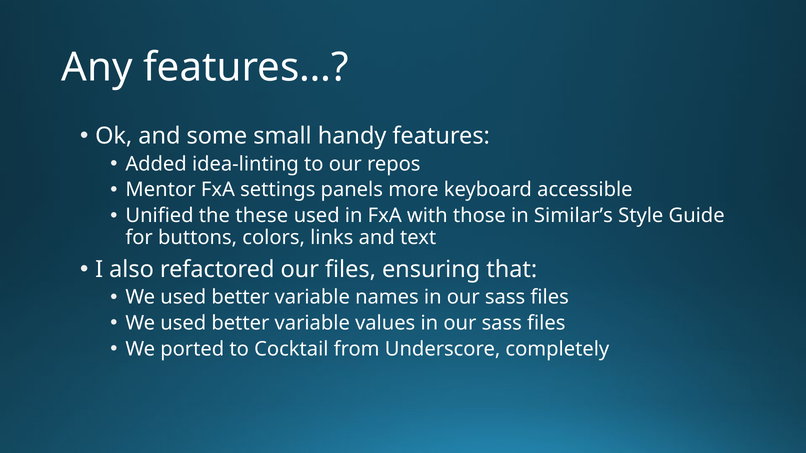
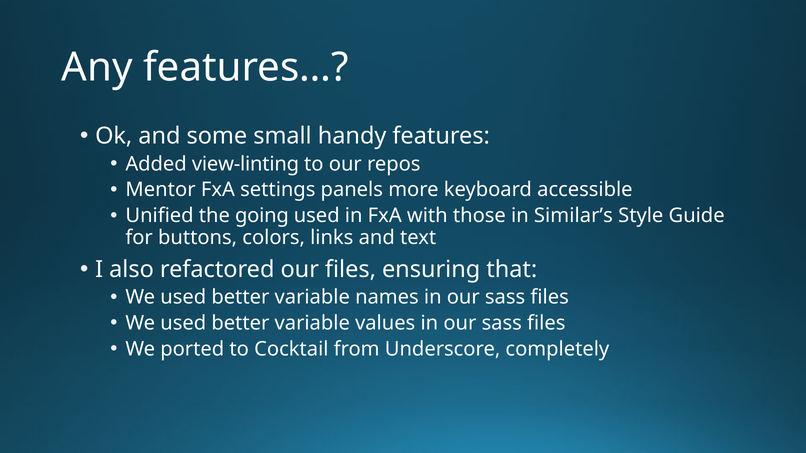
idea-linting: idea-linting -> view-linting
these: these -> going
